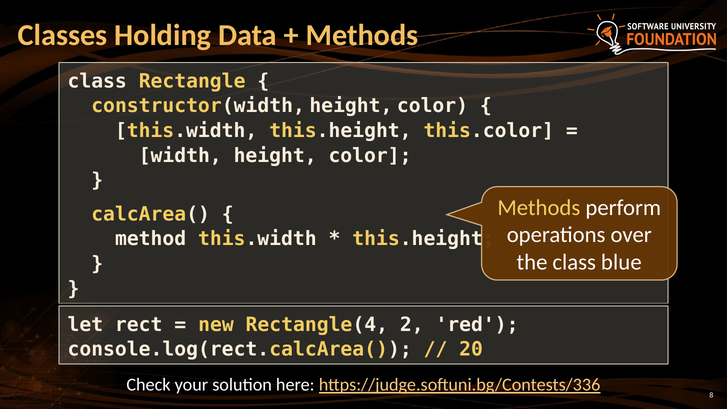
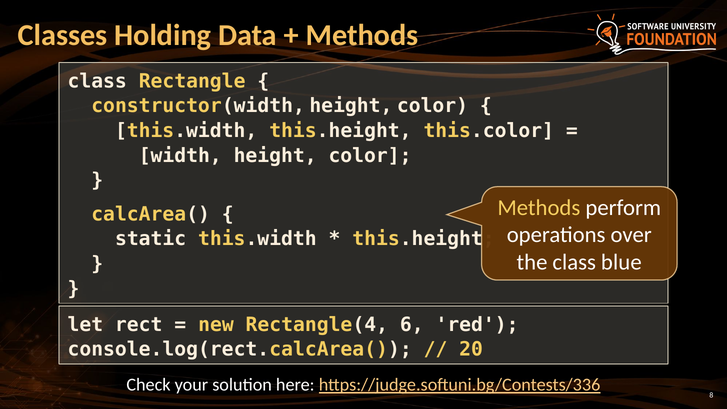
method: method -> static
2: 2 -> 6
